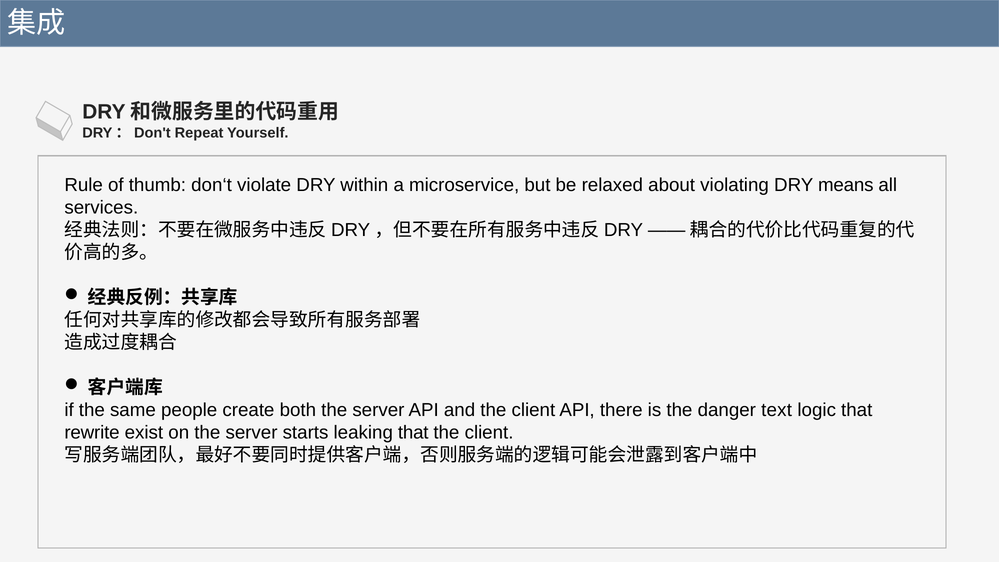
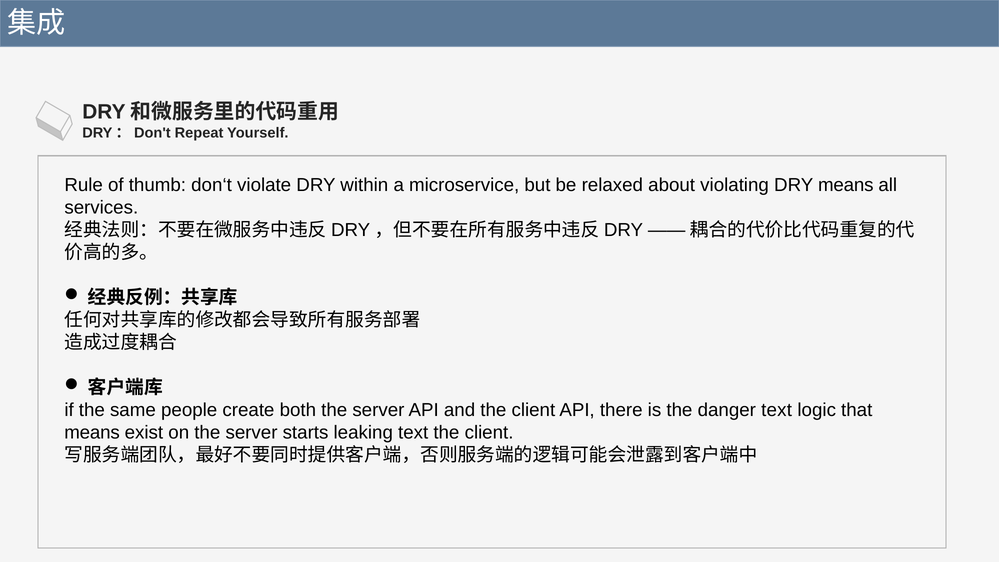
rewrite at (92, 432): rewrite -> means
leaking that: that -> text
